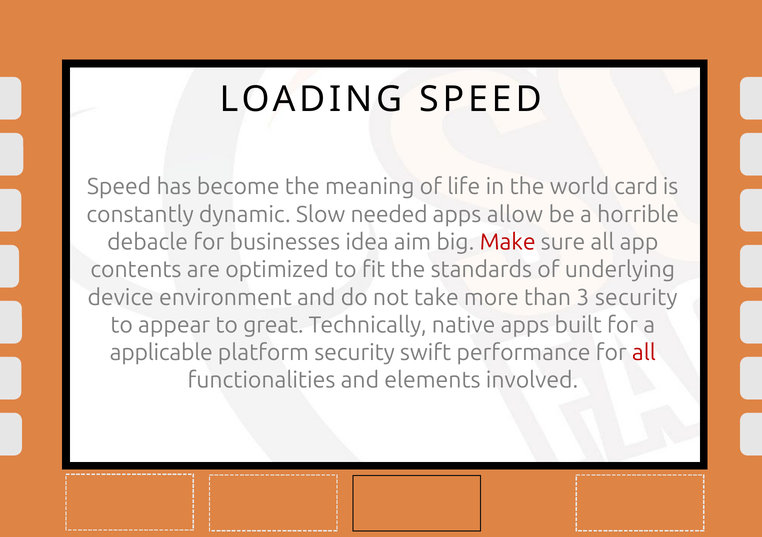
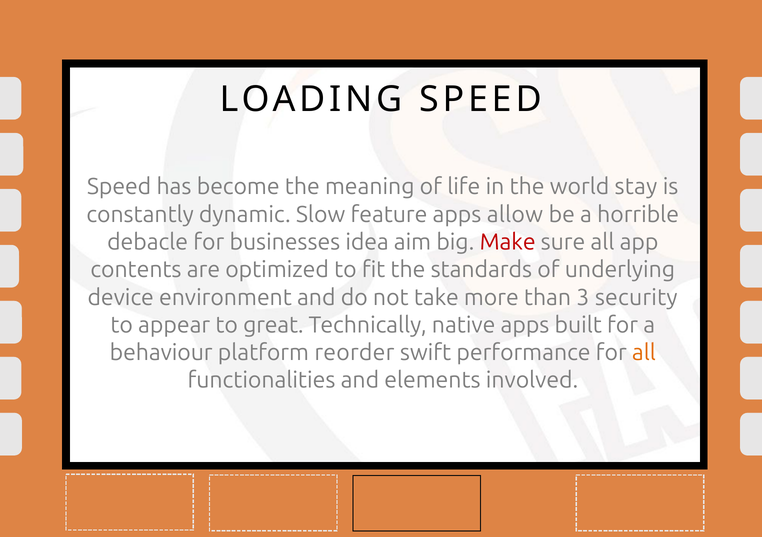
card: card -> stay
needed: needed -> feature
applicable: applicable -> behaviour
platform security: security -> reorder
all at (644, 353) colour: red -> orange
